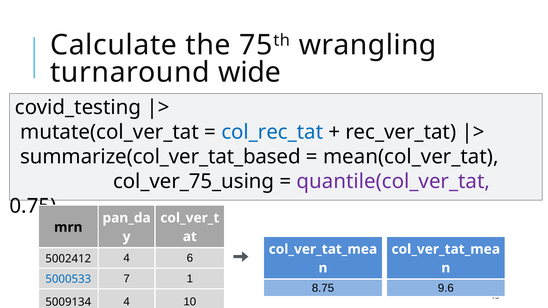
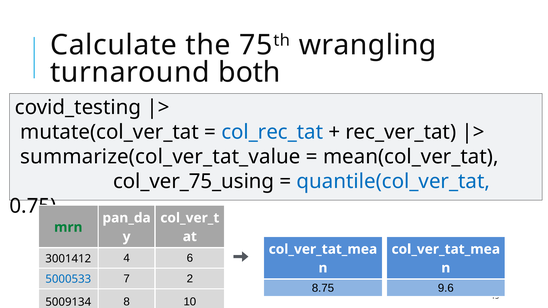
wide: wide -> both
summarize(col_ver_tat_based: summarize(col_ver_tat_based -> summarize(col_ver_tat_value
quantile(col_ver_tat colour: purple -> blue
mrn colour: black -> green
5002412: 5002412 -> 3001412
1: 1 -> 2
4 at (127, 302): 4 -> 8
